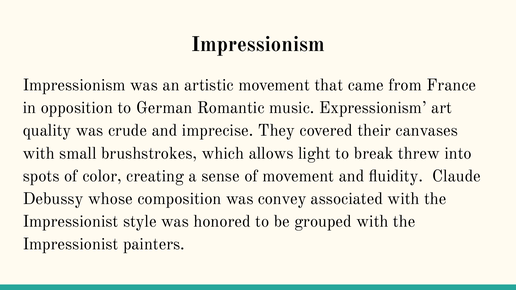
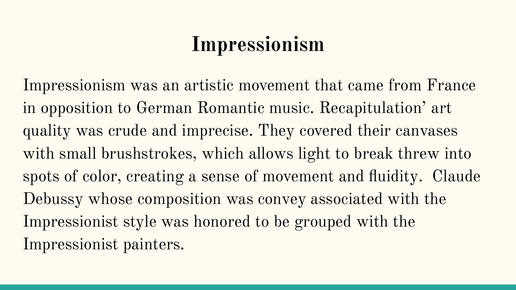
Expressionism: Expressionism -> Recapitulation
